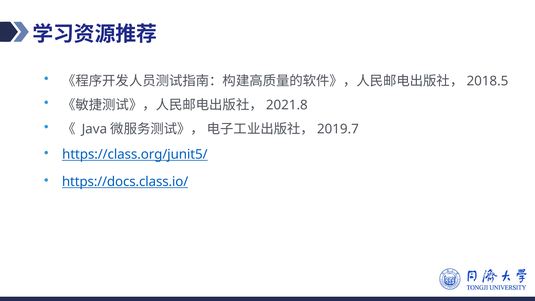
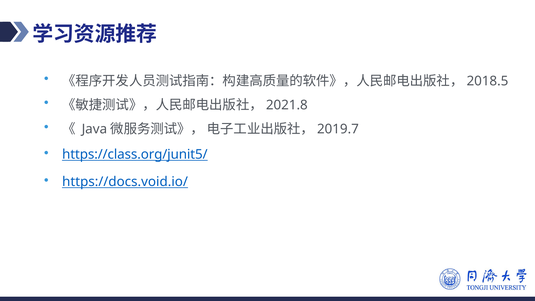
https://docs.class.io/: https://docs.class.io/ -> https://docs.void.io/
